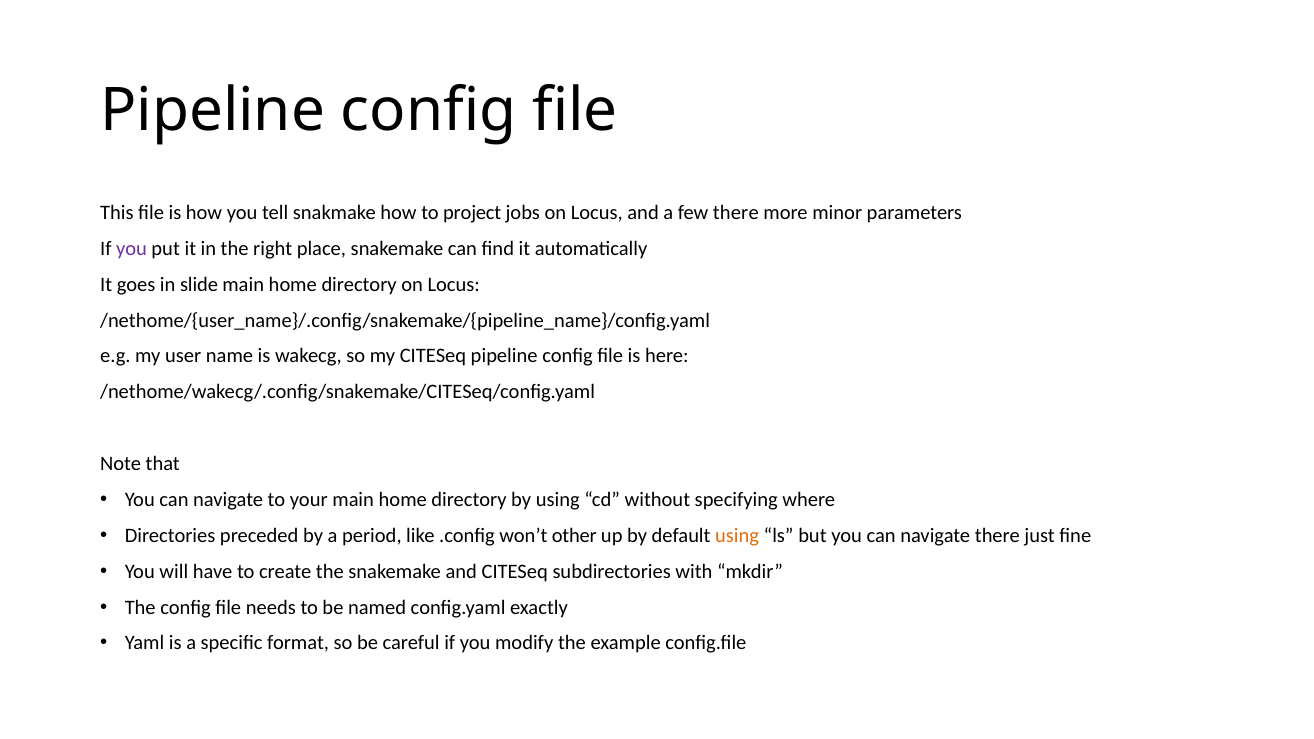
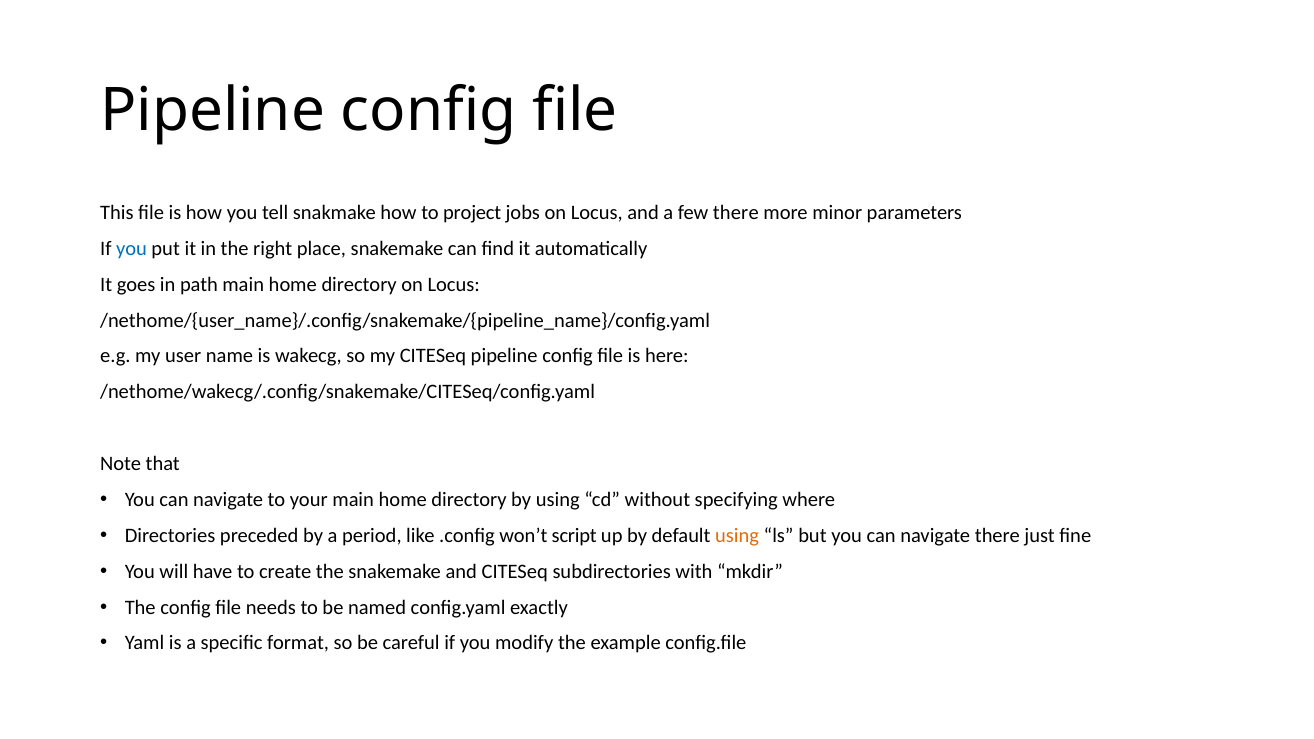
you at (131, 249) colour: purple -> blue
slide: slide -> path
other: other -> script
